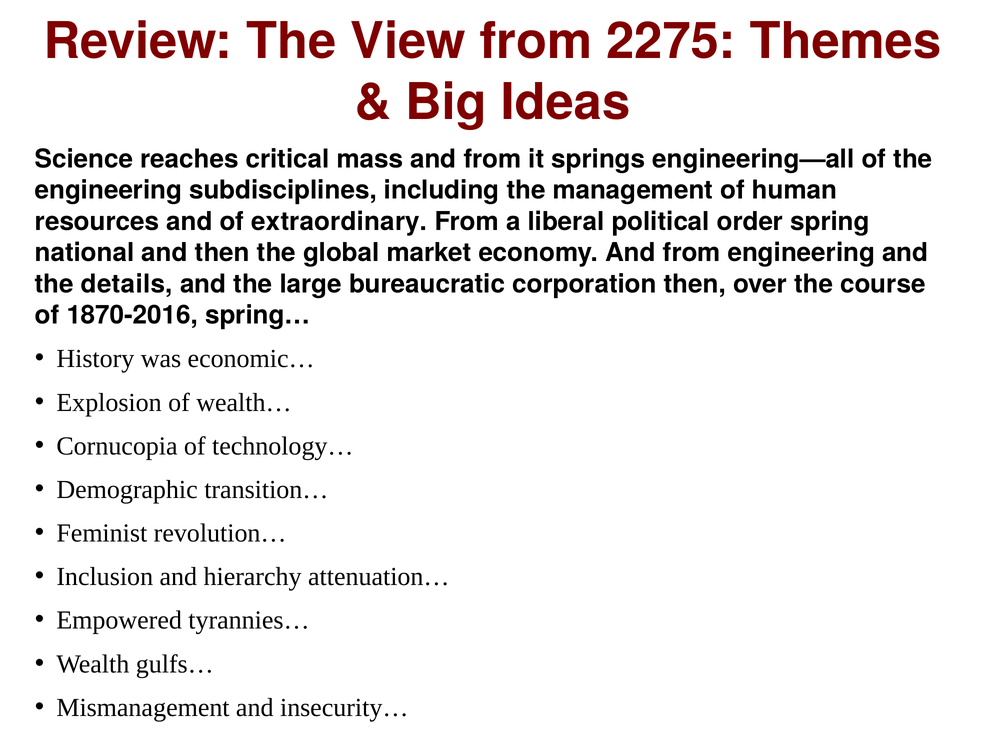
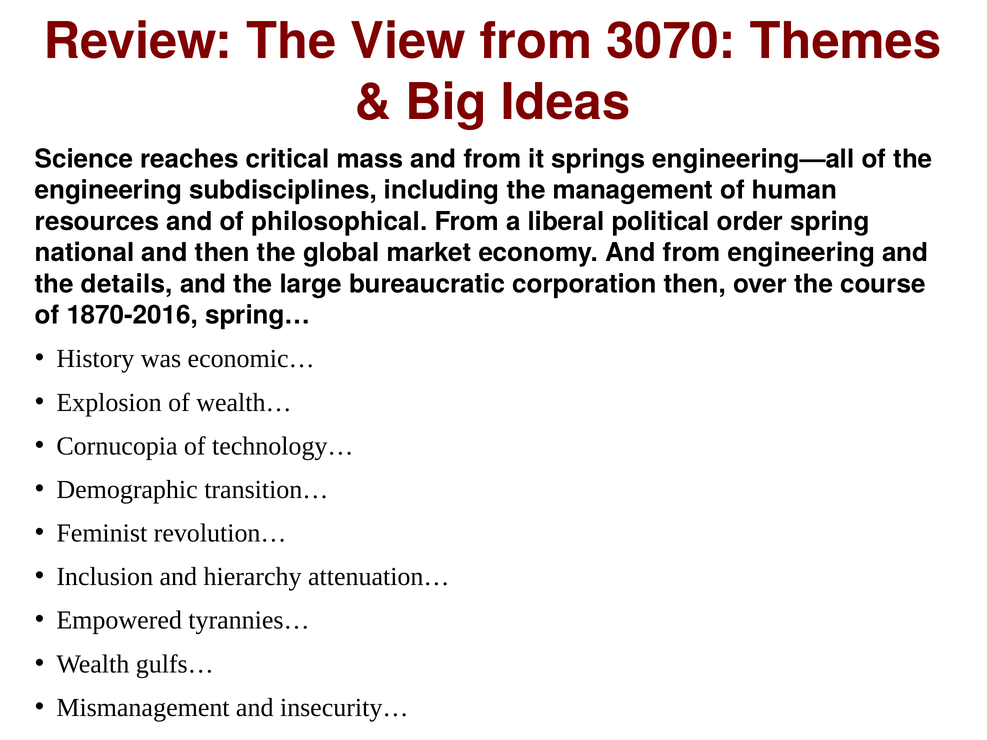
2275: 2275 -> 3070
extraordinary: extraordinary -> philosophical
